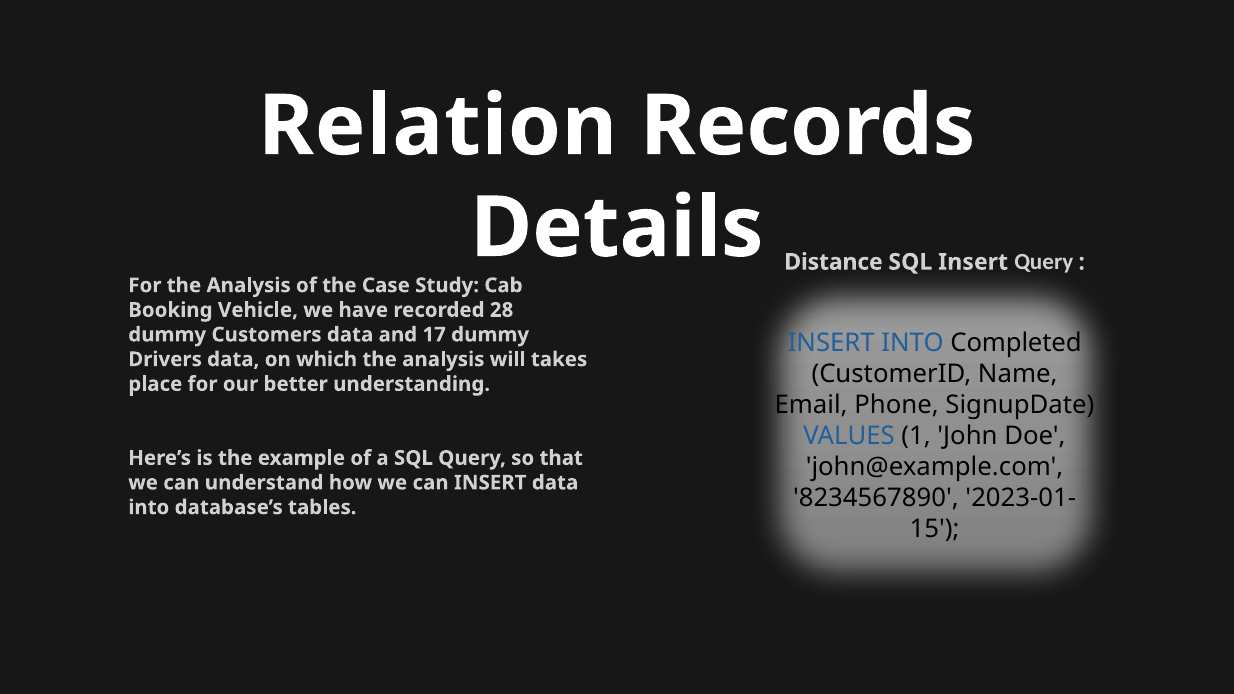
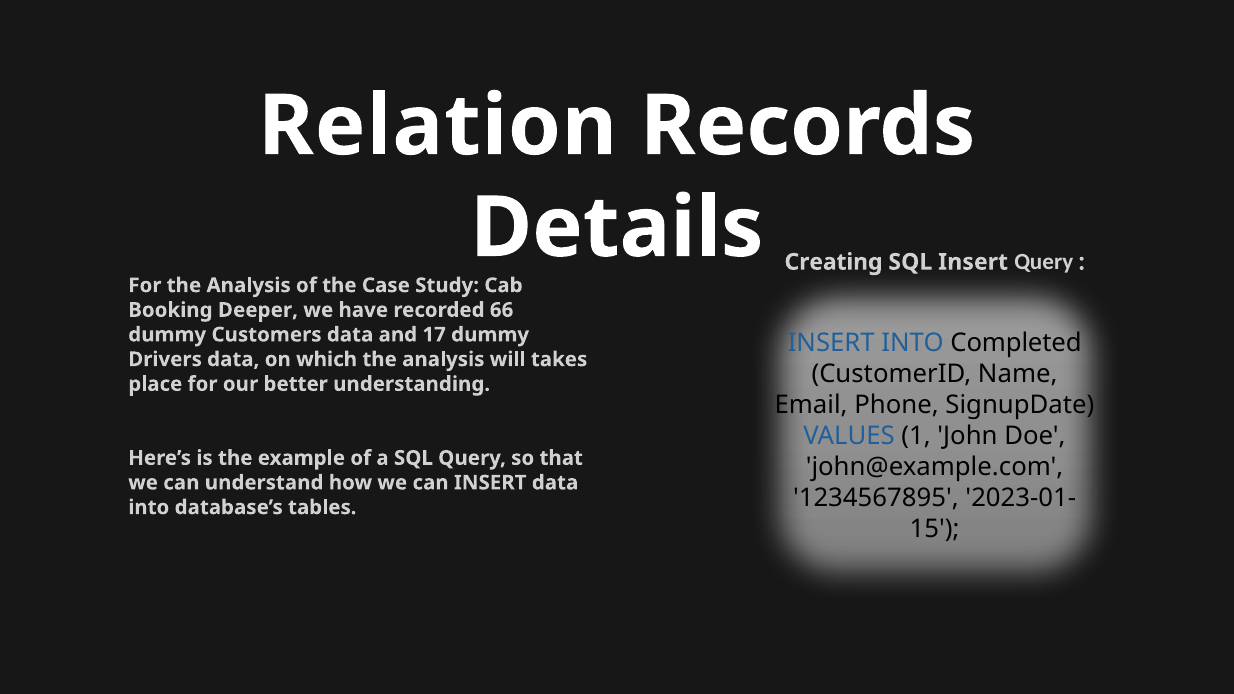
Distance: Distance -> Creating
Vehicle: Vehicle -> Deeper
28: 28 -> 66
8234567890: 8234567890 -> 1234567895
